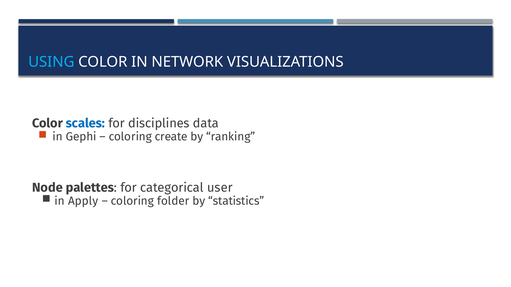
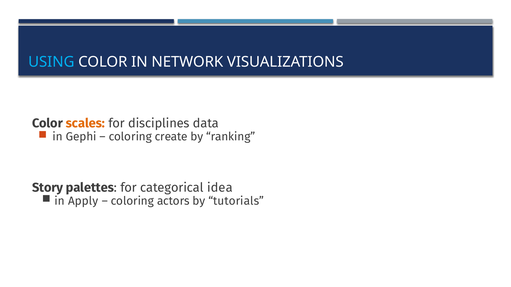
scales colour: blue -> orange
Node: Node -> Story
user: user -> idea
folder: folder -> actors
statistics: statistics -> tutorials
